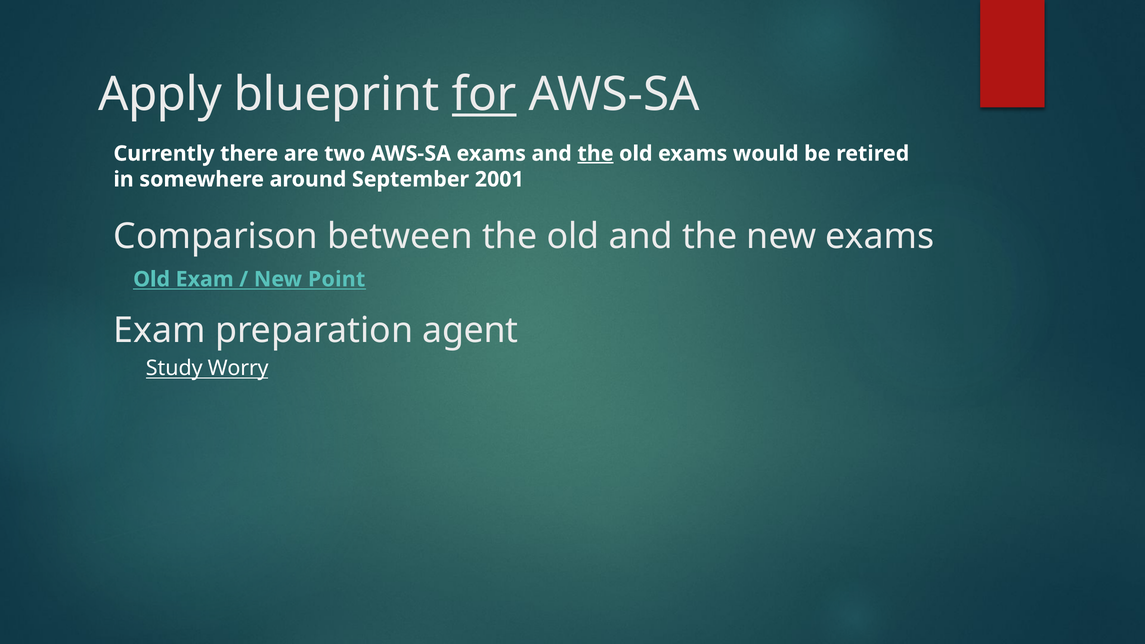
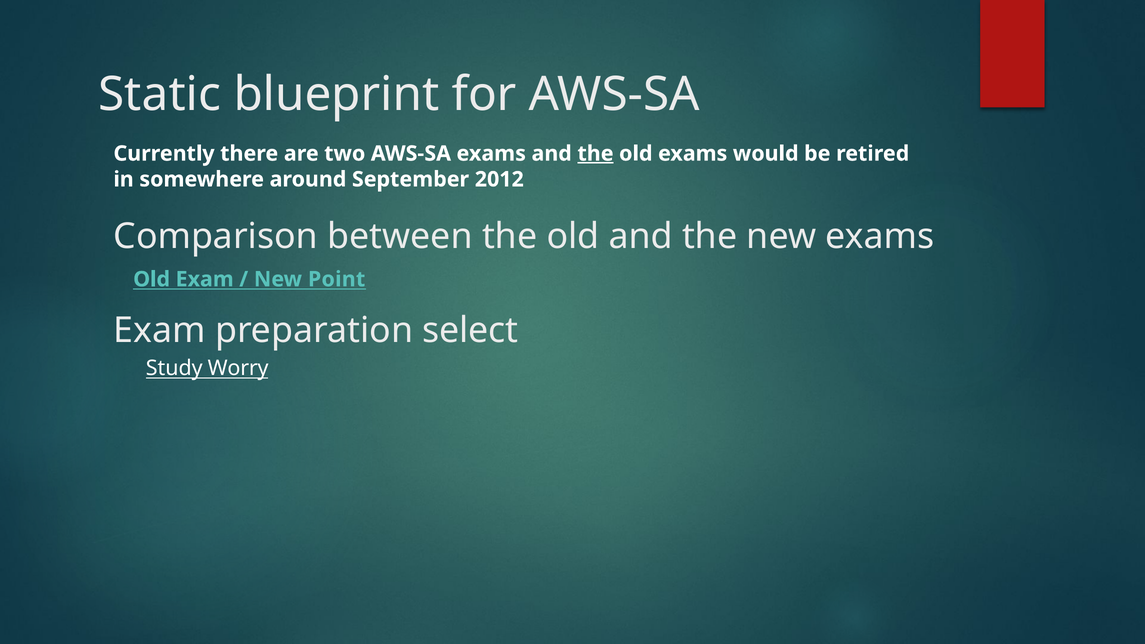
Apply: Apply -> Static
for underline: present -> none
2001: 2001 -> 2012
agent: agent -> select
